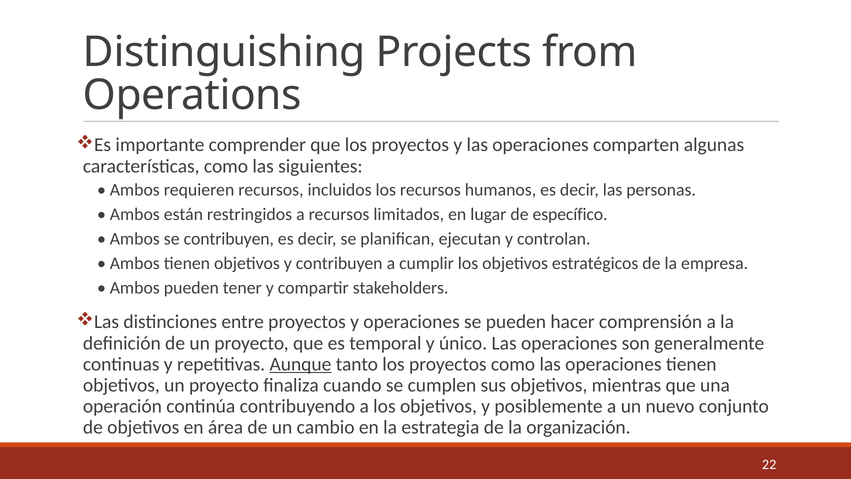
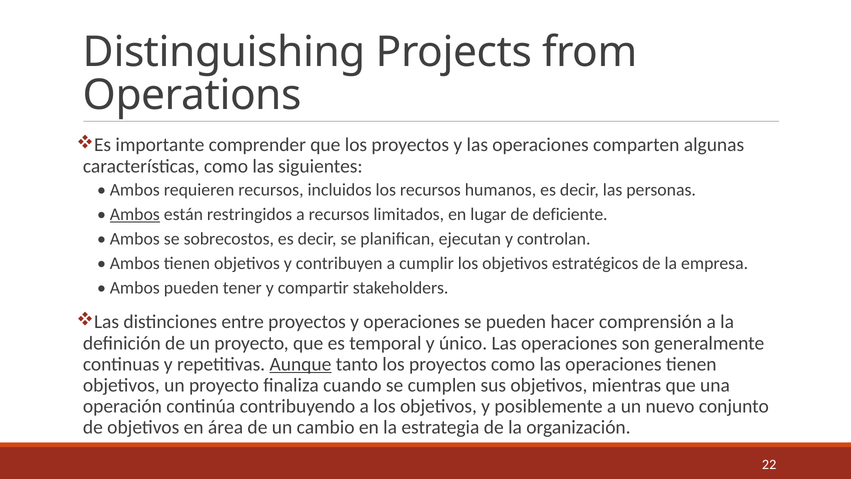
Ambos at (135, 214) underline: none -> present
específico: específico -> deficiente
se contribuyen: contribuyen -> sobrecostos
